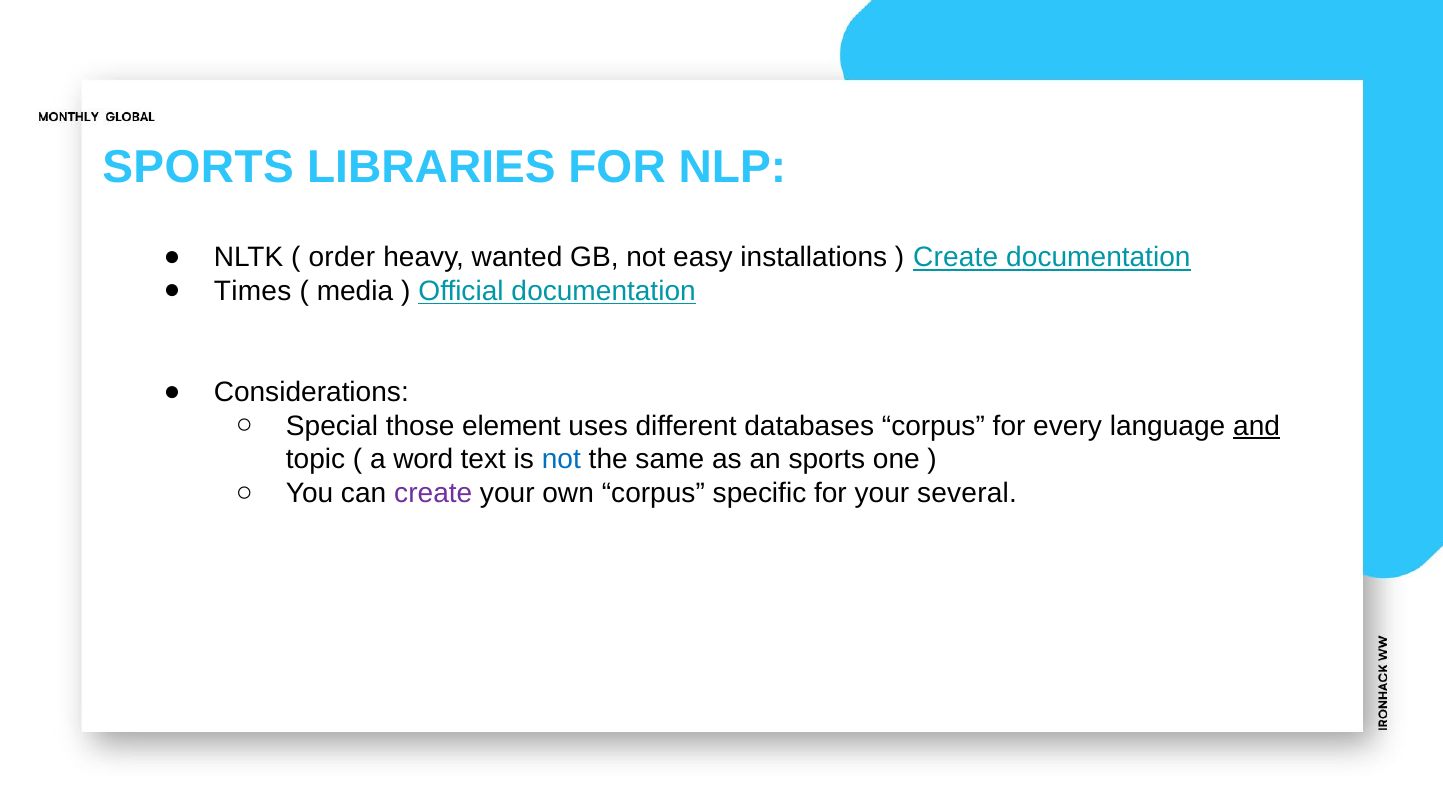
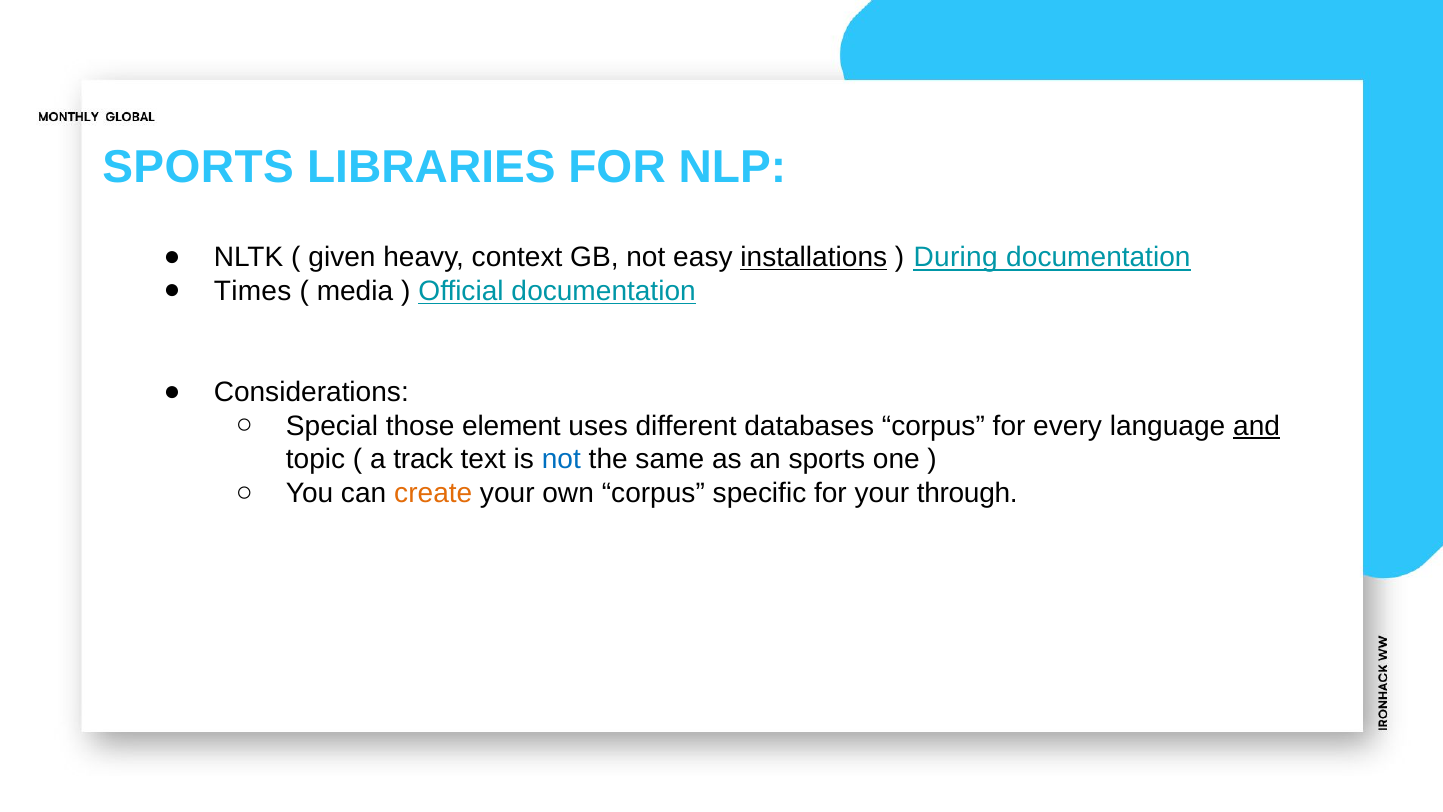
order: order -> given
wanted: wanted -> context
installations underline: none -> present
Create at (956, 257): Create -> During
word: word -> track
create at (433, 493) colour: purple -> orange
several: several -> through
